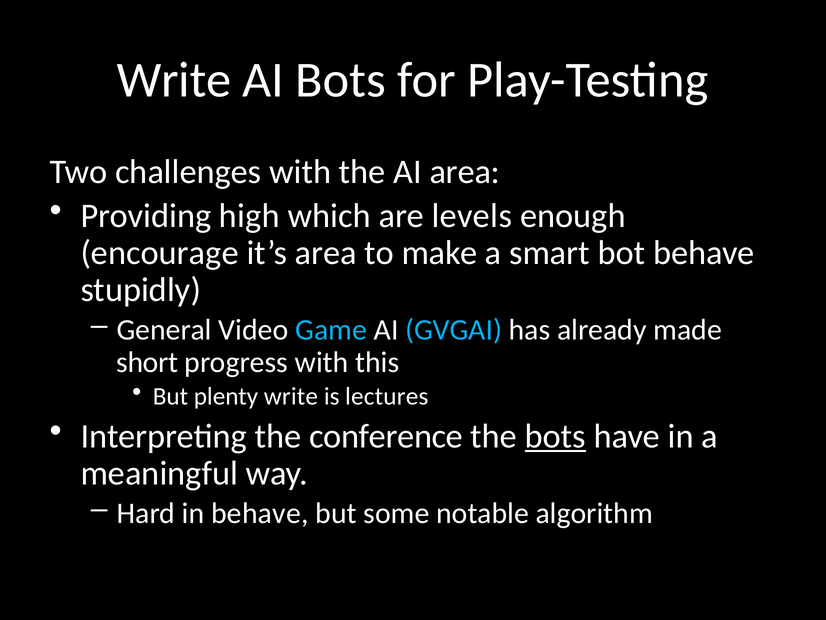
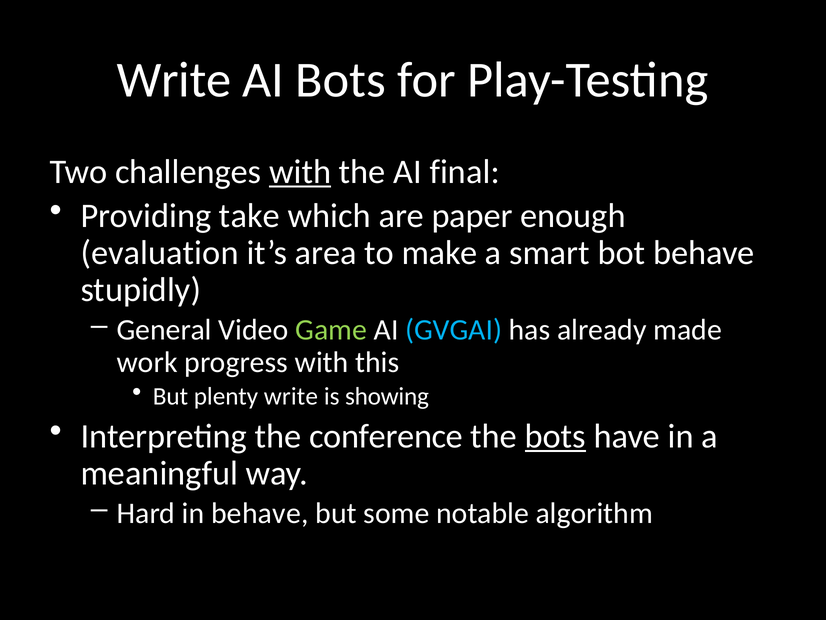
with at (300, 172) underline: none -> present
AI area: area -> final
high: high -> take
levels: levels -> paper
encourage: encourage -> evaluation
Game colour: light blue -> light green
short: short -> work
lectures: lectures -> showing
